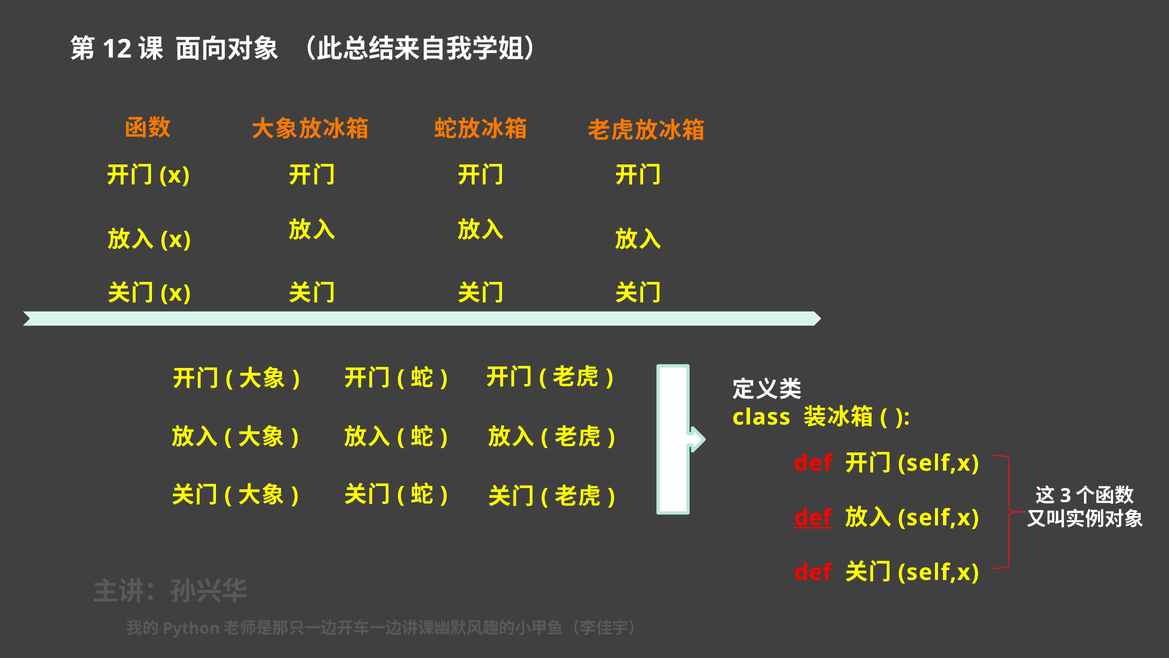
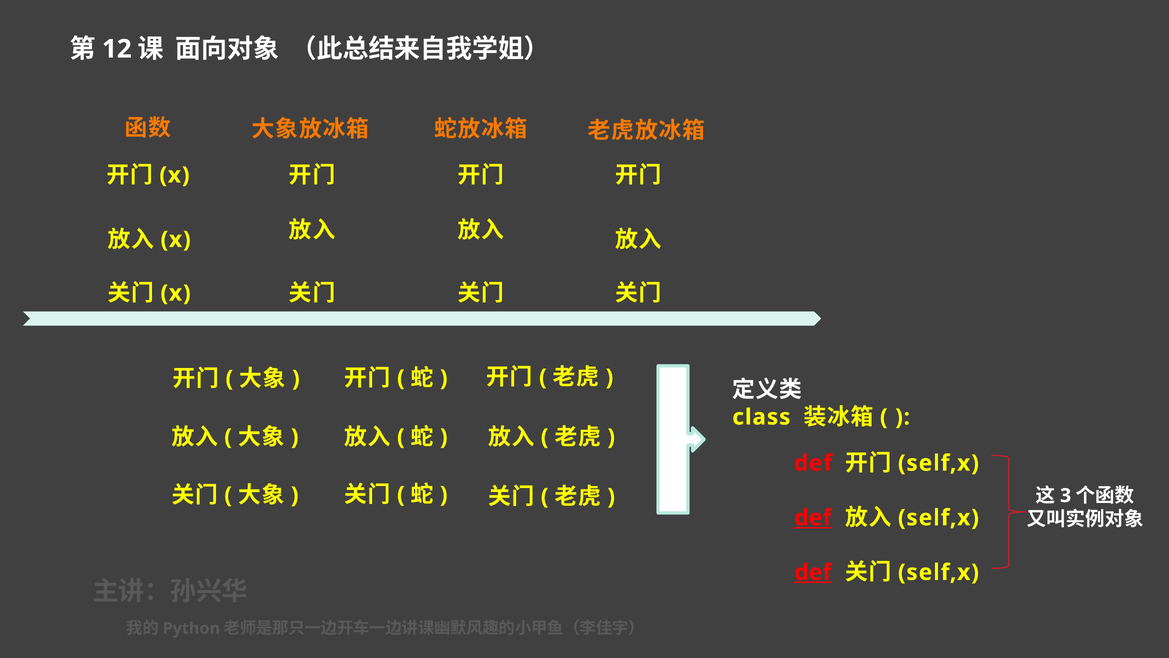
def at (813, 572) underline: none -> present
